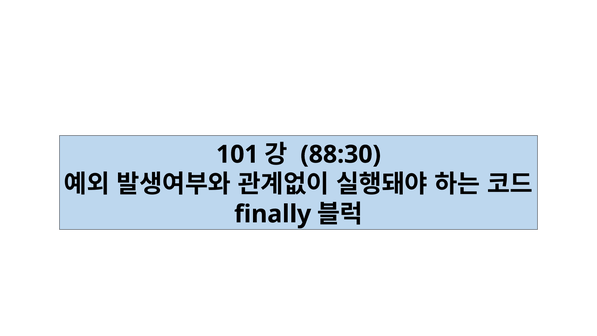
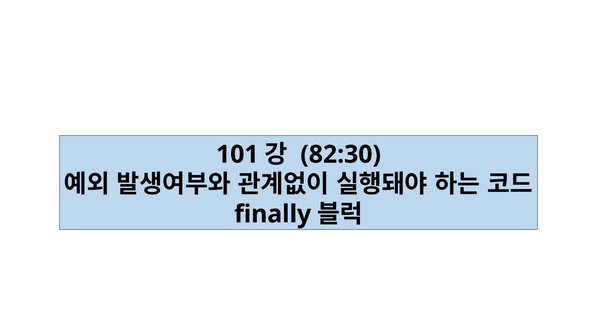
88:30: 88:30 -> 82:30
